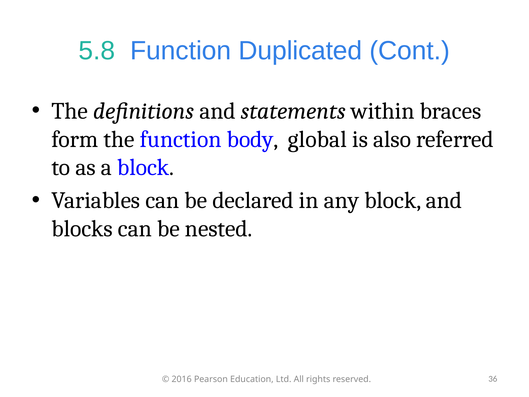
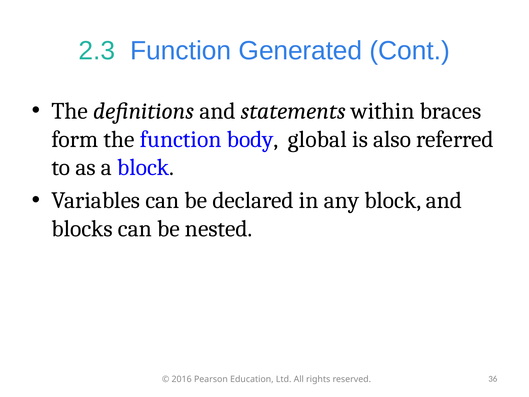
5.8: 5.8 -> 2.3
Duplicated: Duplicated -> Generated
